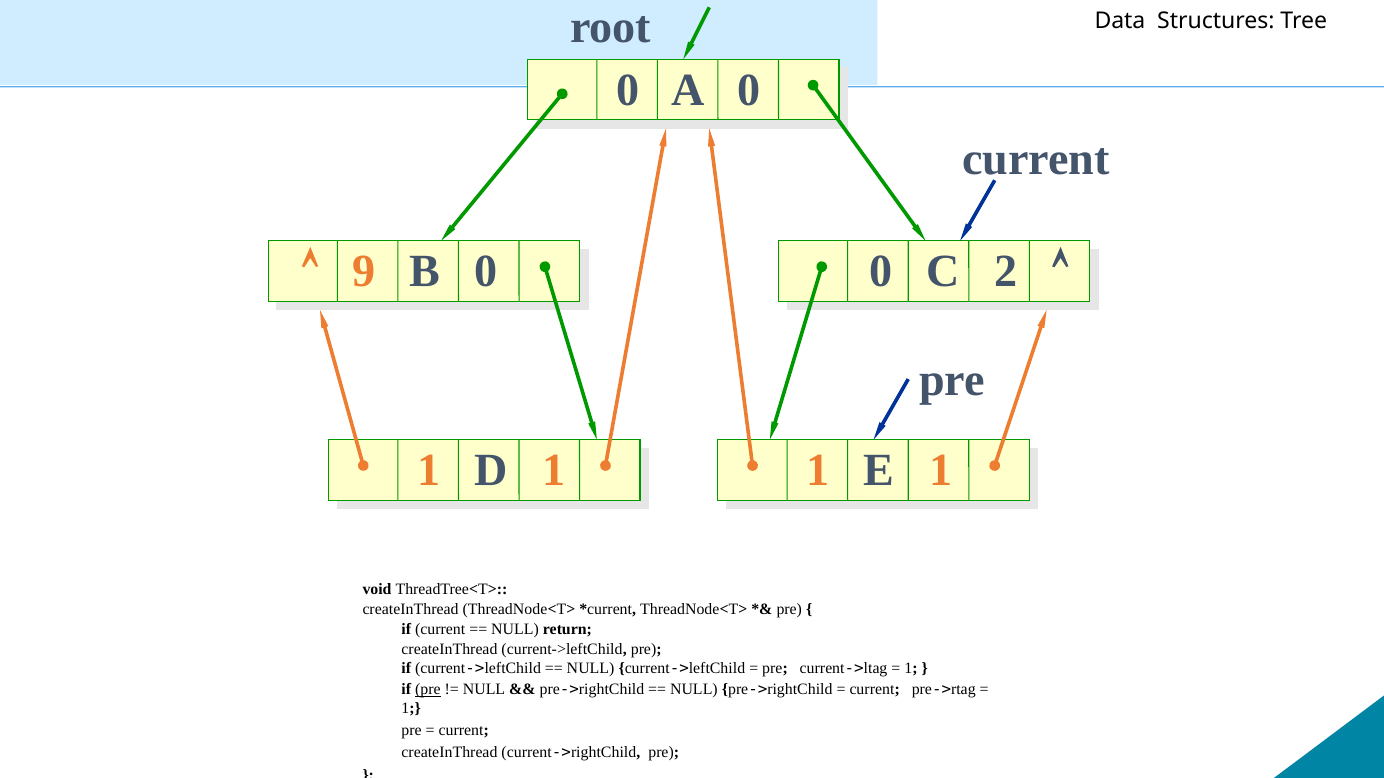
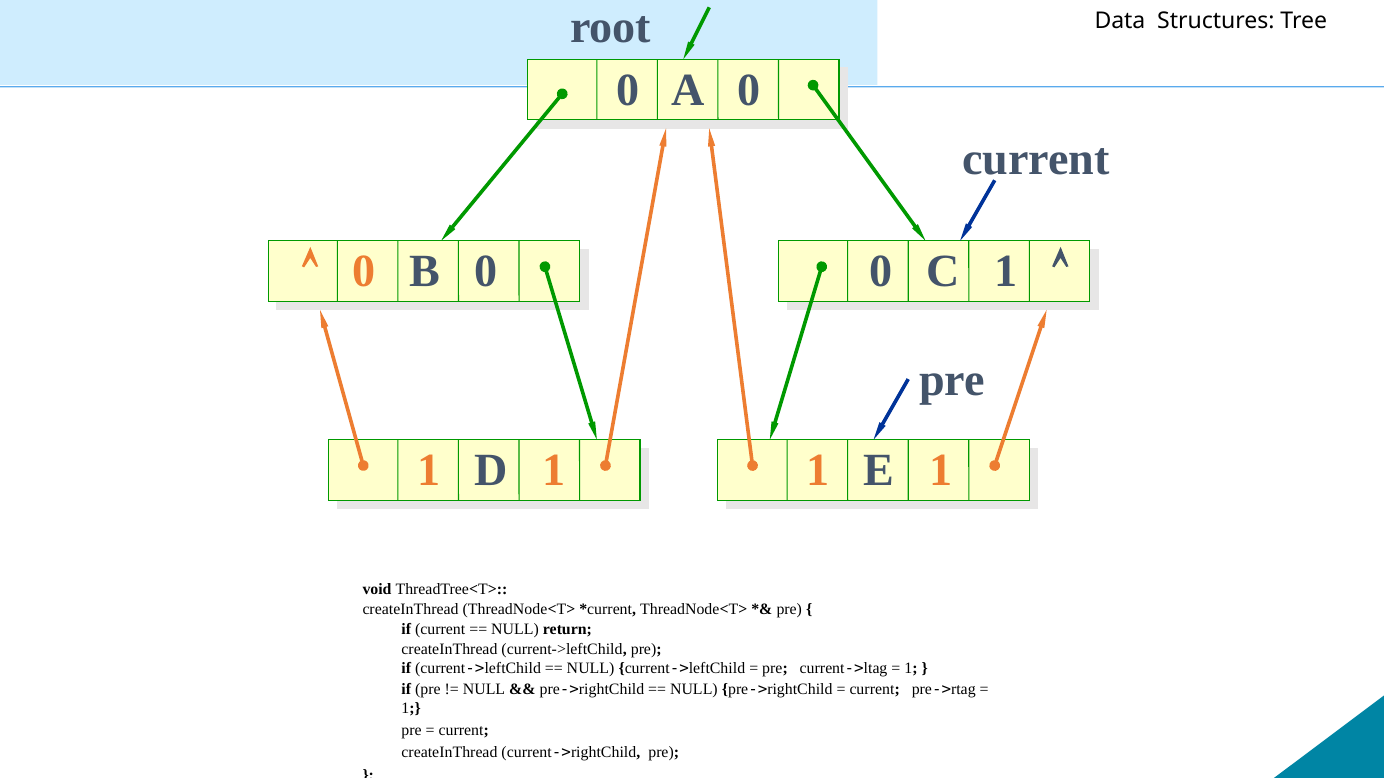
9 at (364, 272): 9 -> 0
C 2: 2 -> 1
pre at (428, 690) underline: present -> none
